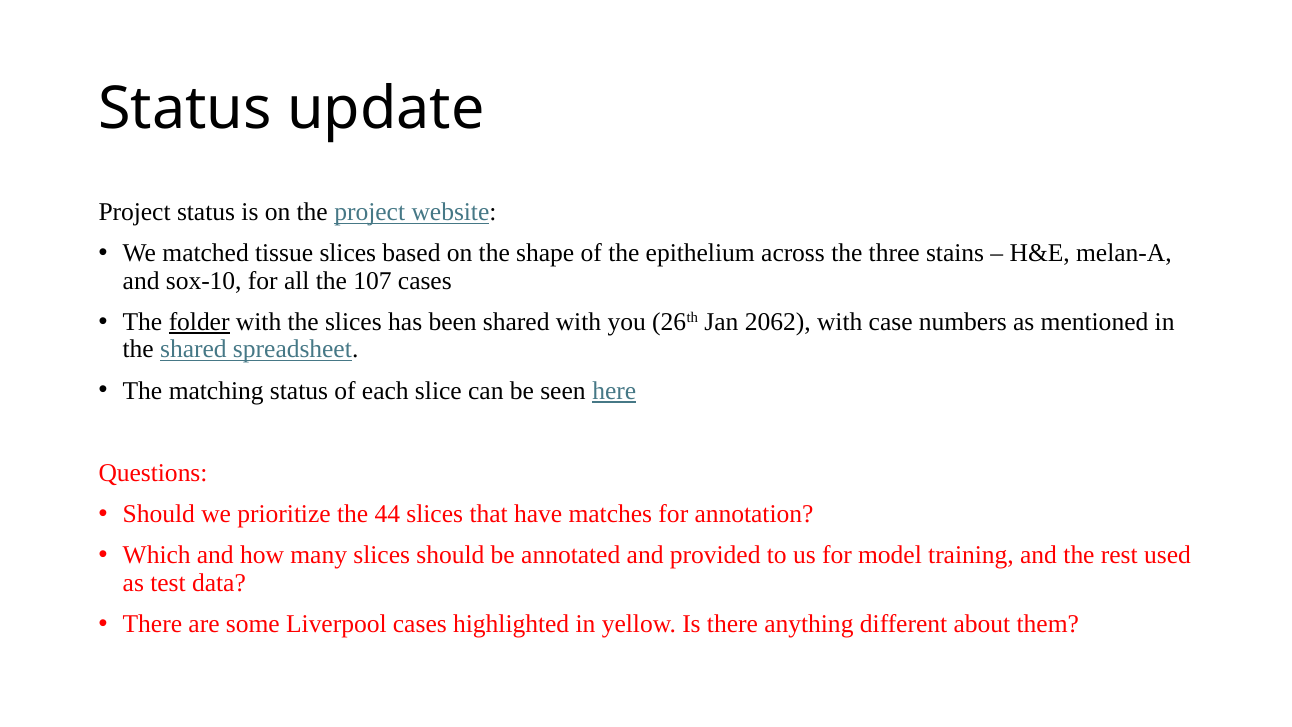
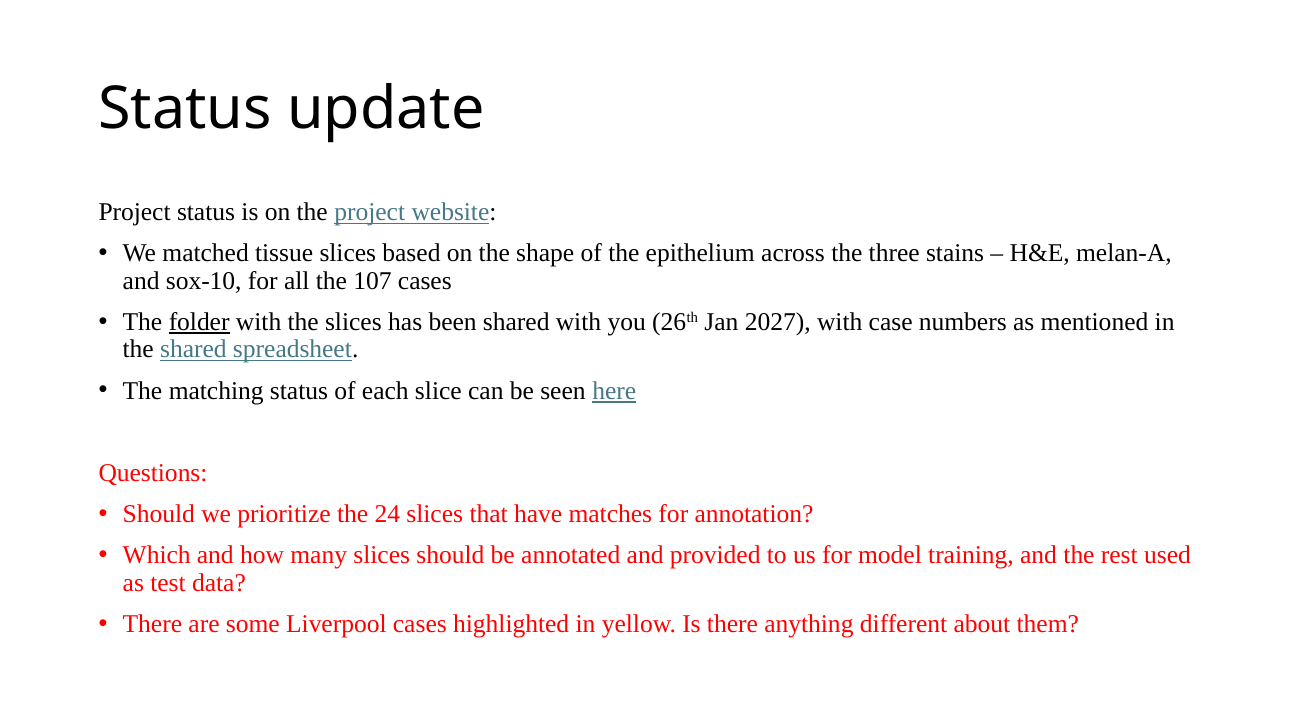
2062: 2062 -> 2027
44: 44 -> 24
